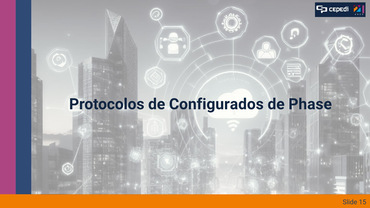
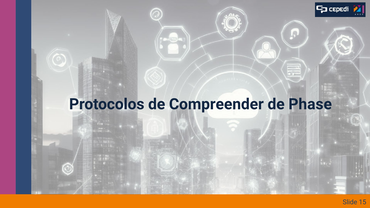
Configurados: Configurados -> Compreender
